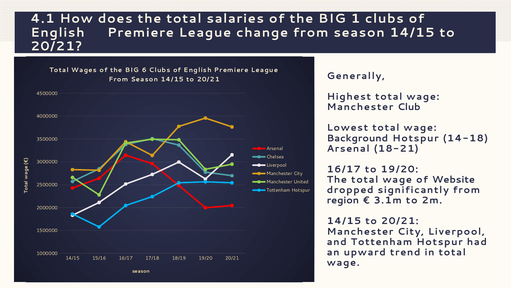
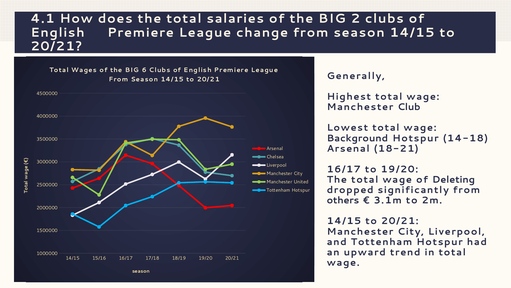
1: 1 -> 2
Website: Website -> Deleting
region: region -> others
